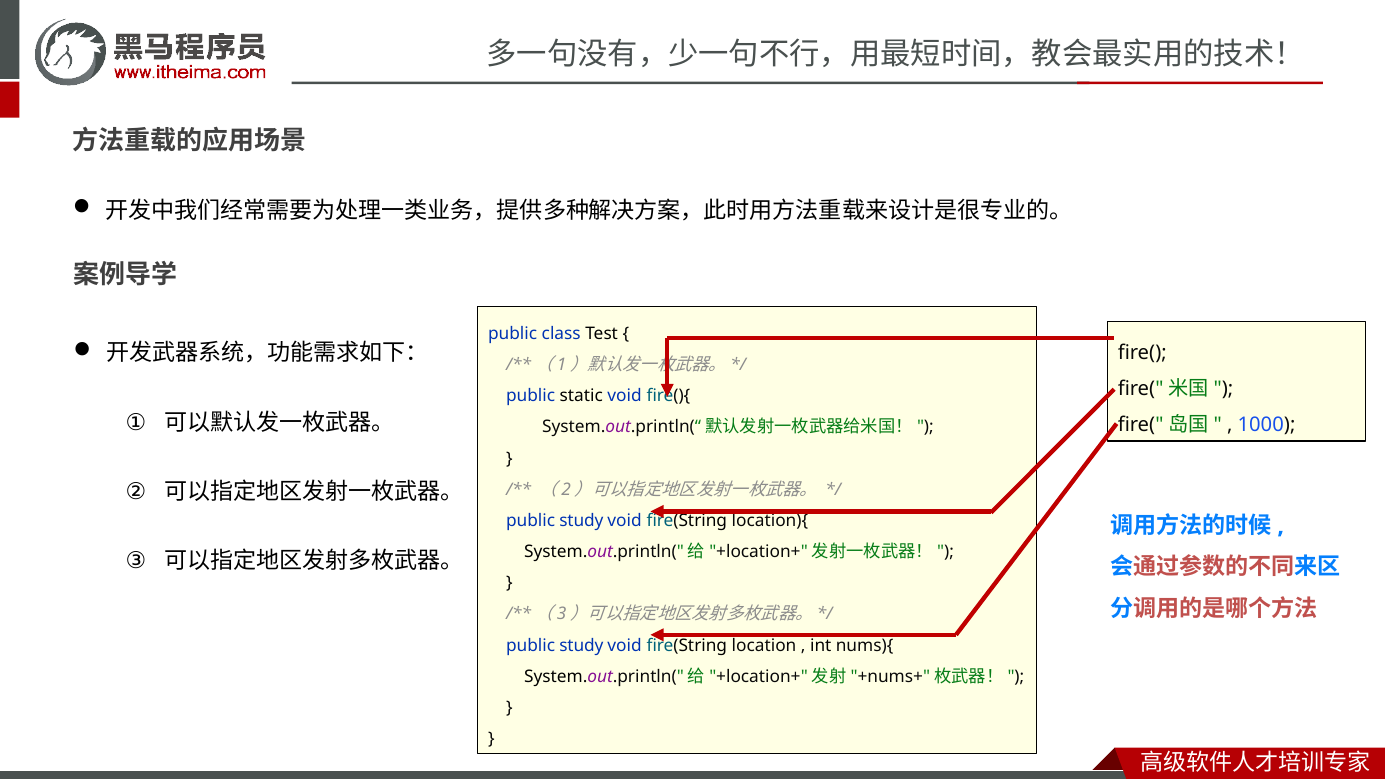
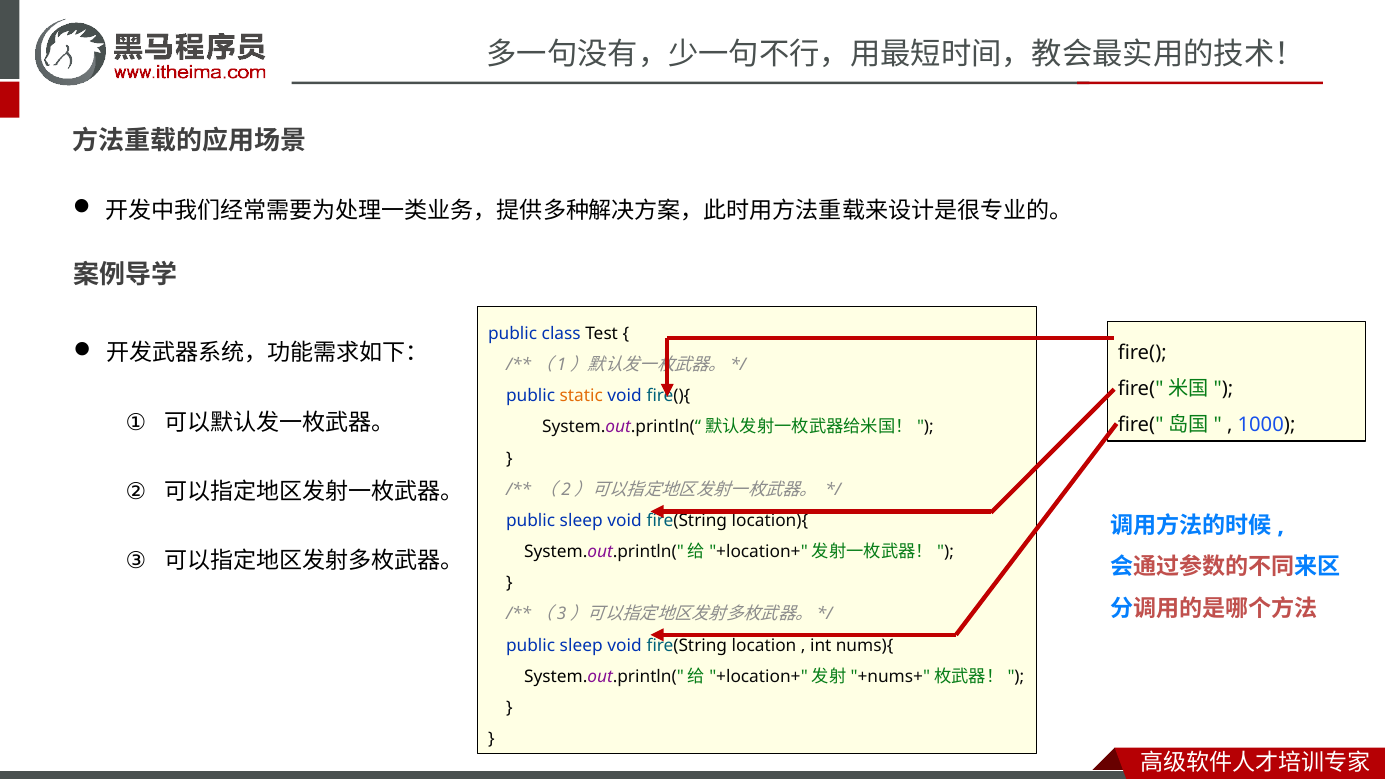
static colour: black -> orange
study at (581, 521): study -> sleep
study at (581, 645): study -> sleep
